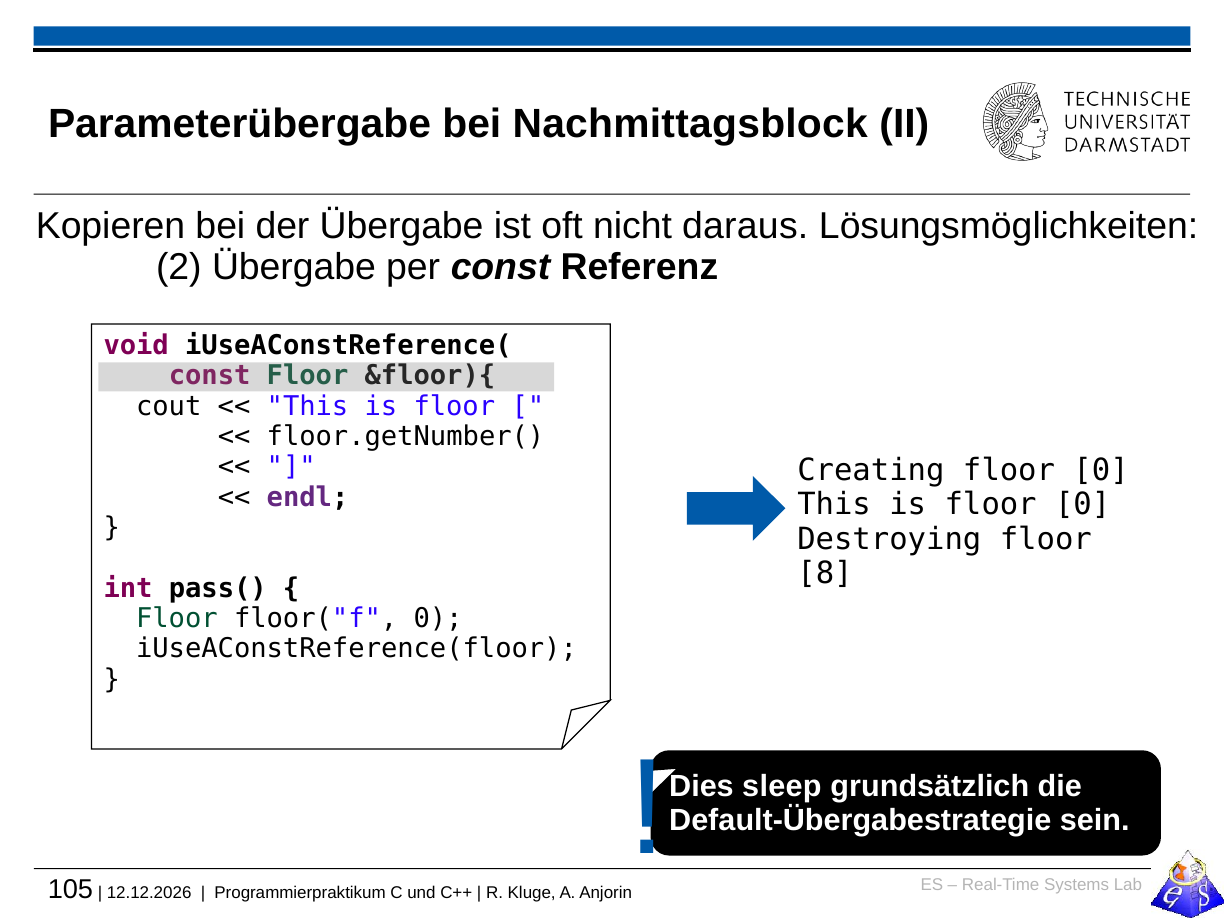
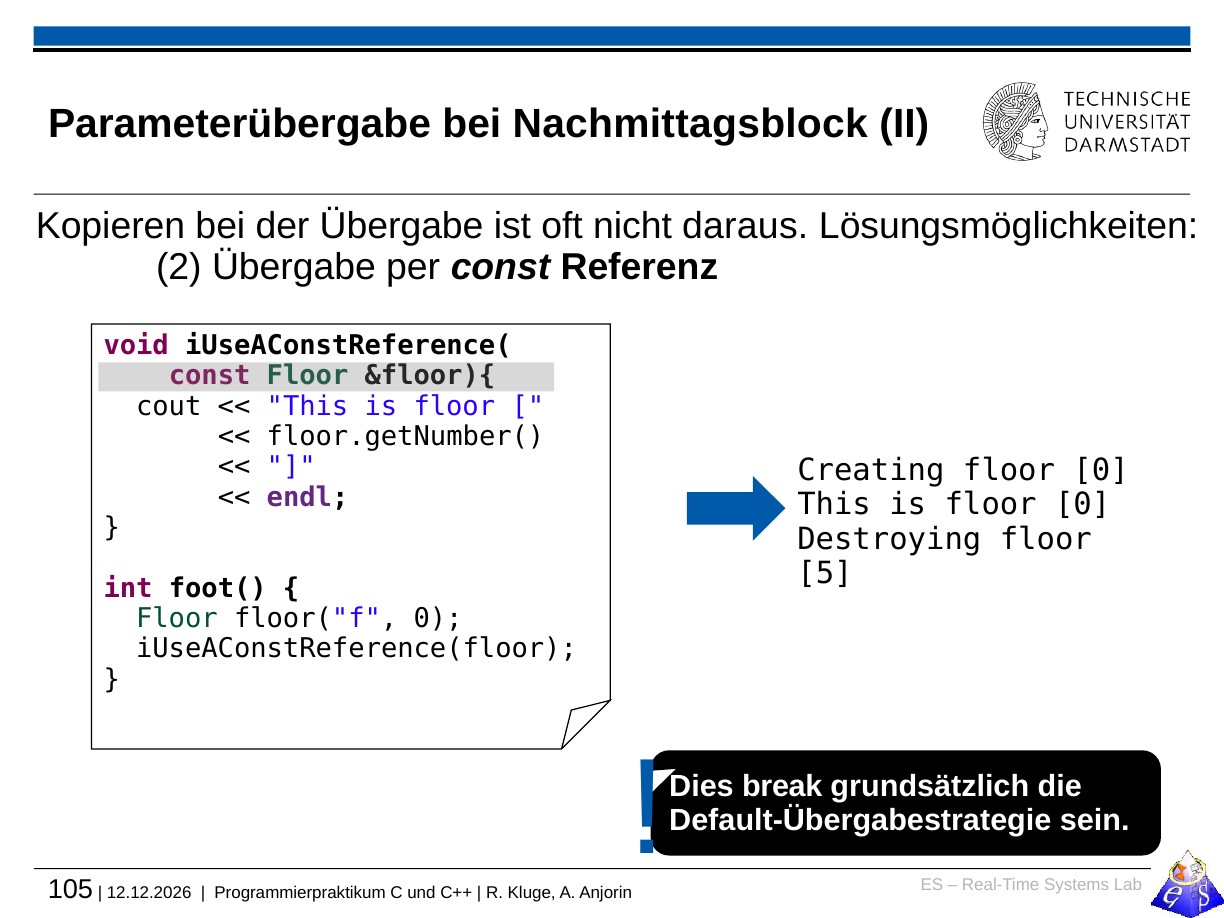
8: 8 -> 5
pass(: pass( -> foot(
sleep: sleep -> break
